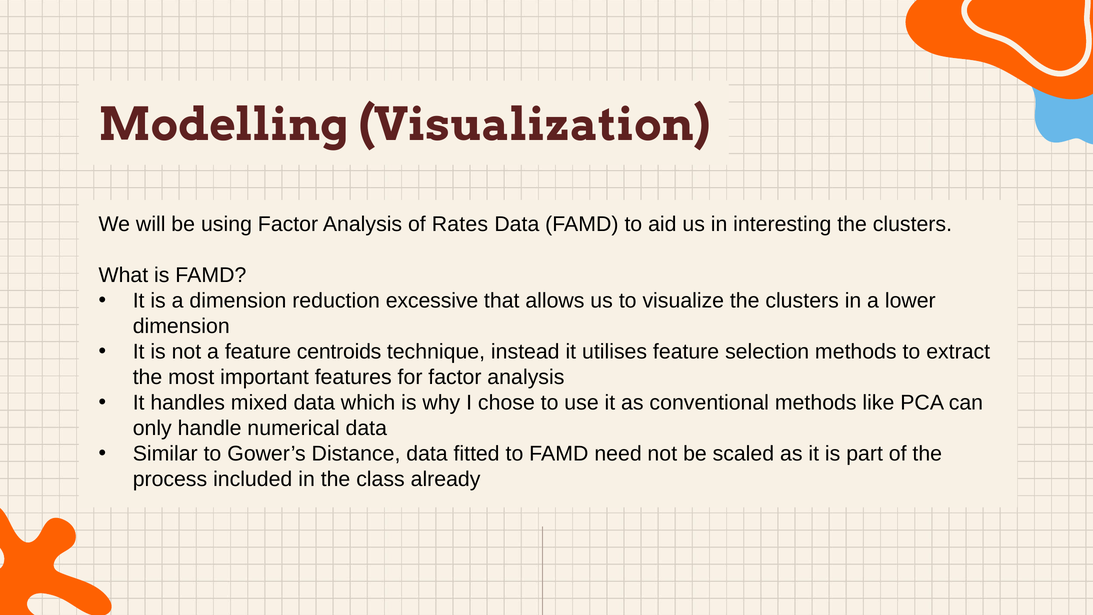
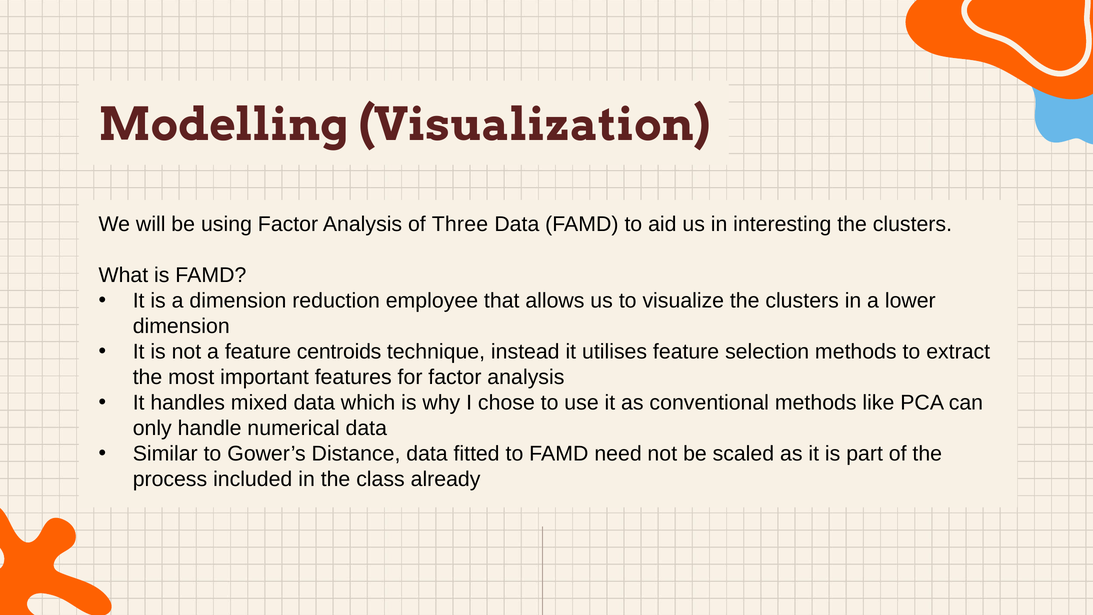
Rates: Rates -> Three
excessive: excessive -> employee
